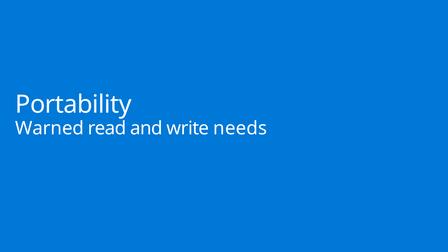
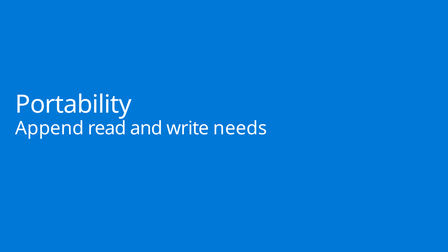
Warned: Warned -> Append
